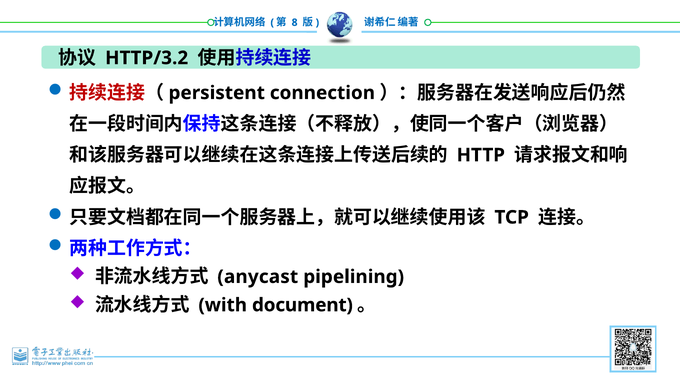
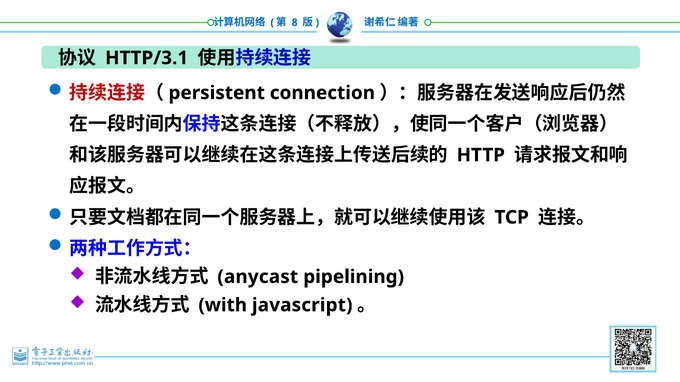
HTTP/3.2: HTTP/3.2 -> HTTP/3.1
document: document -> javascript
